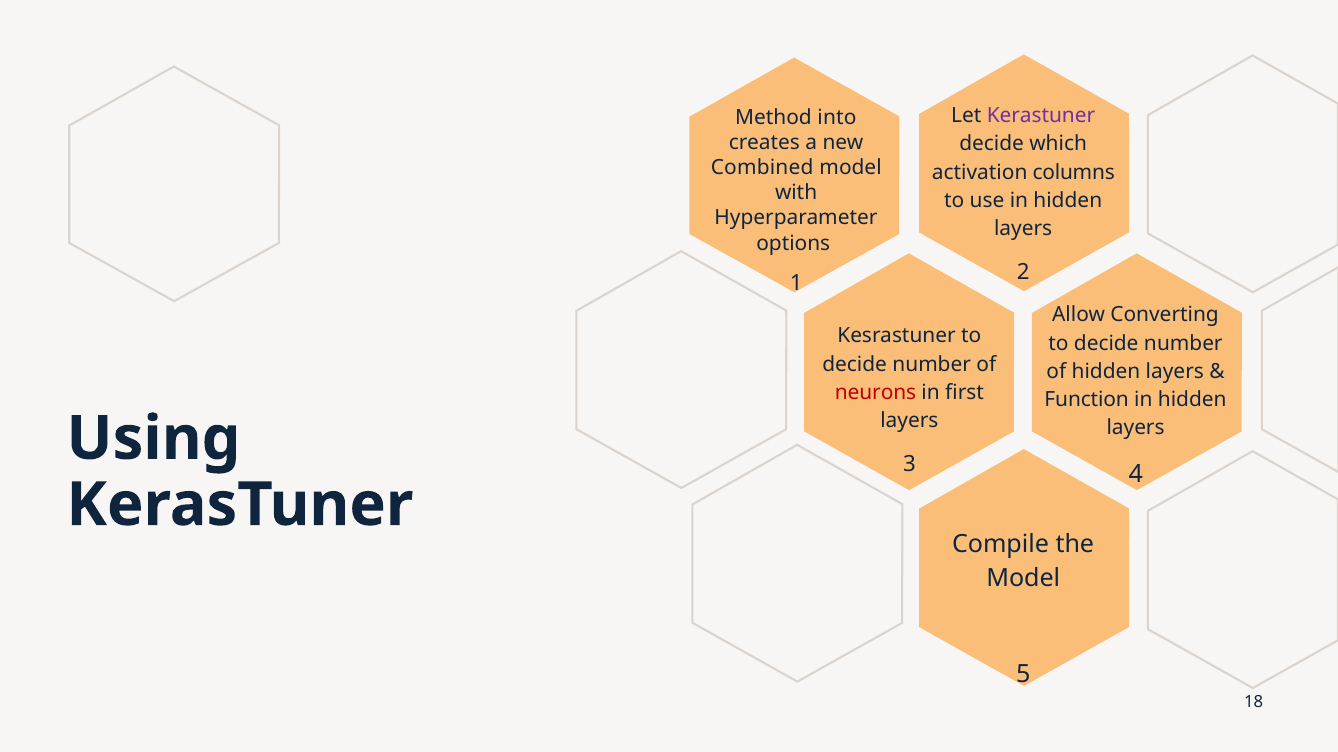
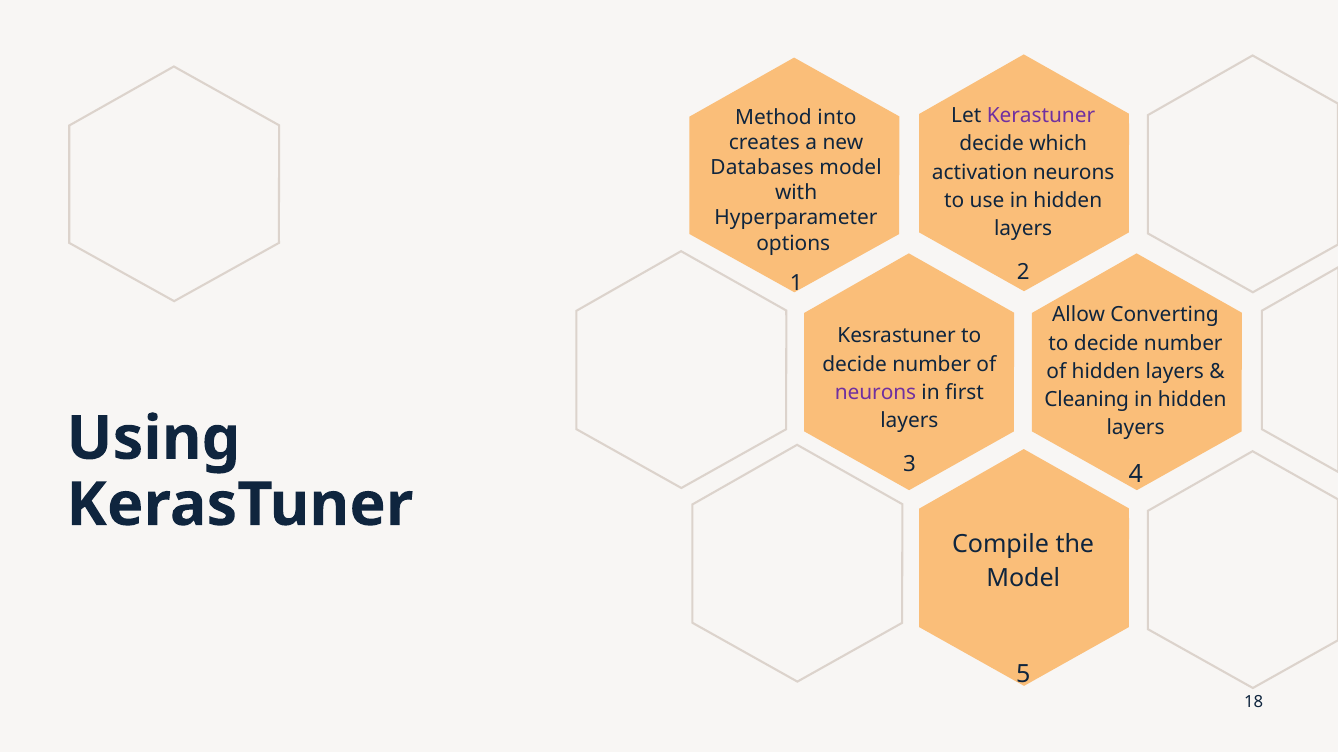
Combined: Combined -> Databases
activation columns: columns -> neurons
neurons at (875, 393) colour: red -> purple
Function: Function -> Cleaning
